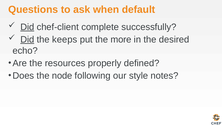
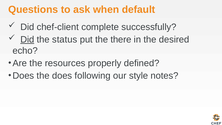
Did at (27, 27) underline: present -> none
keeps: keeps -> status
more: more -> there
the node: node -> does
